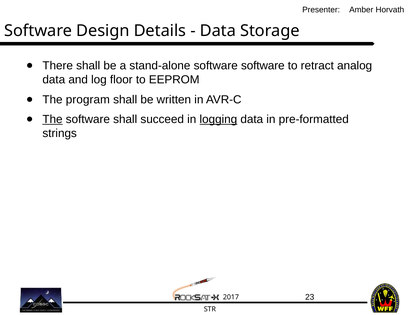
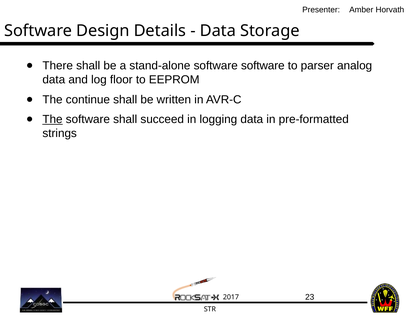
retract: retract -> parser
program: program -> continue
logging underline: present -> none
